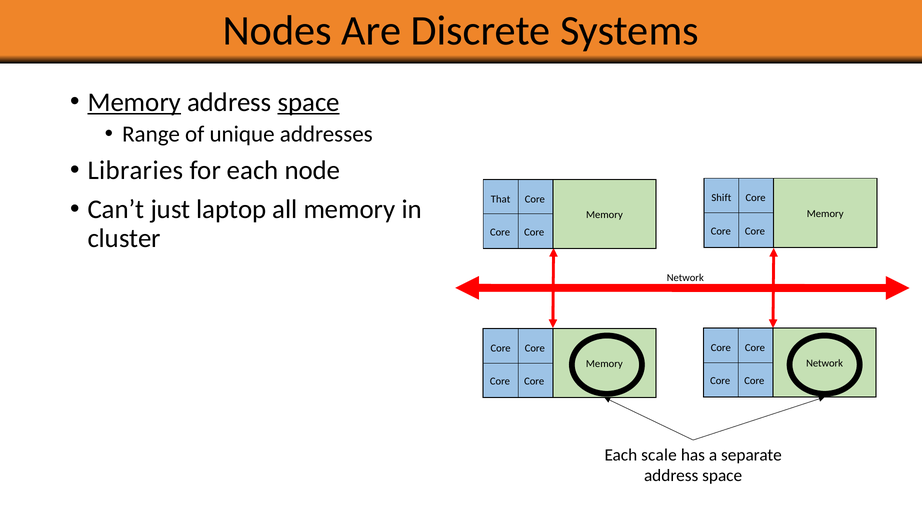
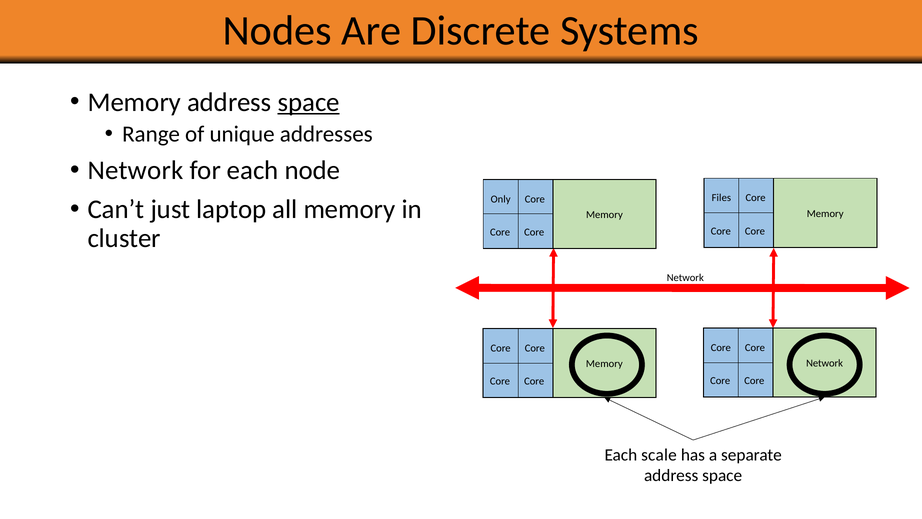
Memory at (134, 102) underline: present -> none
Libraries at (135, 170): Libraries -> Network
Shift: Shift -> Files
That: That -> Only
